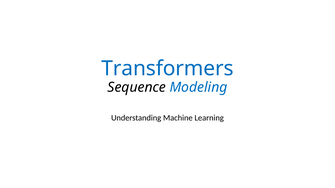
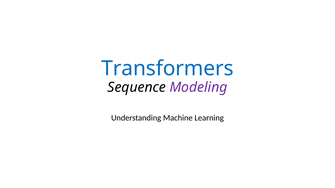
Modeling colour: blue -> purple
